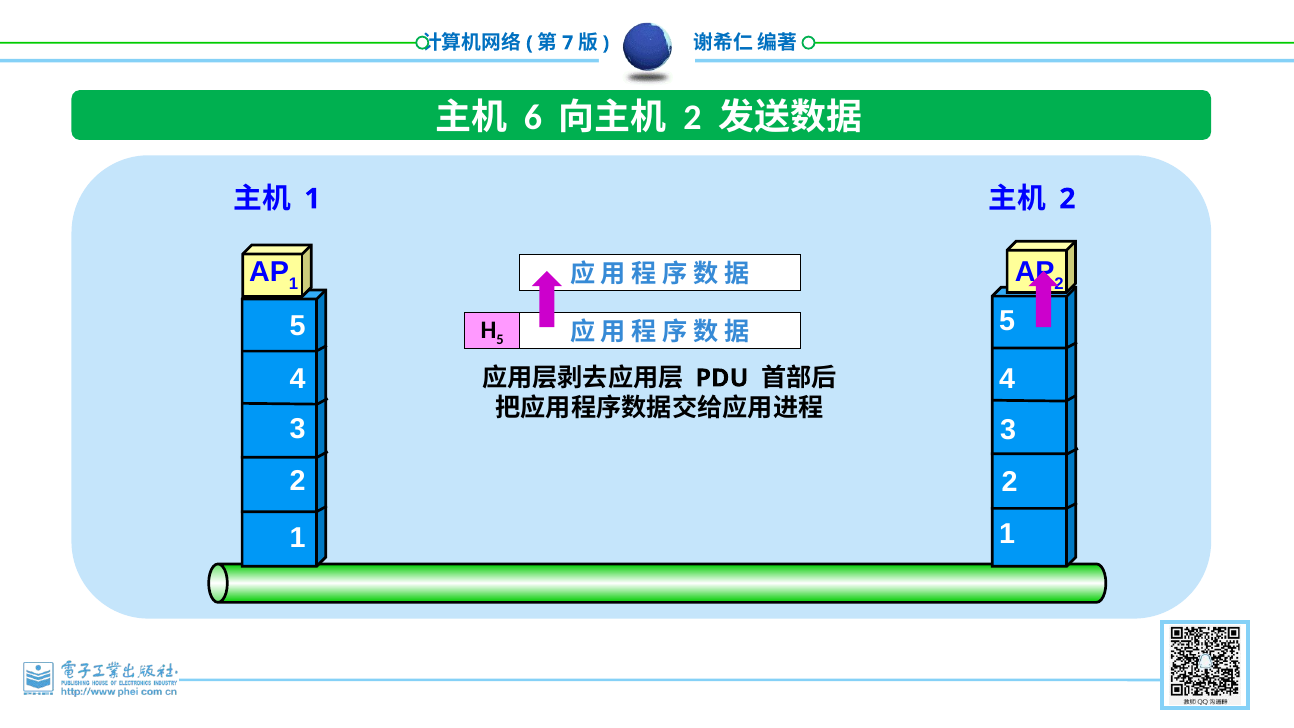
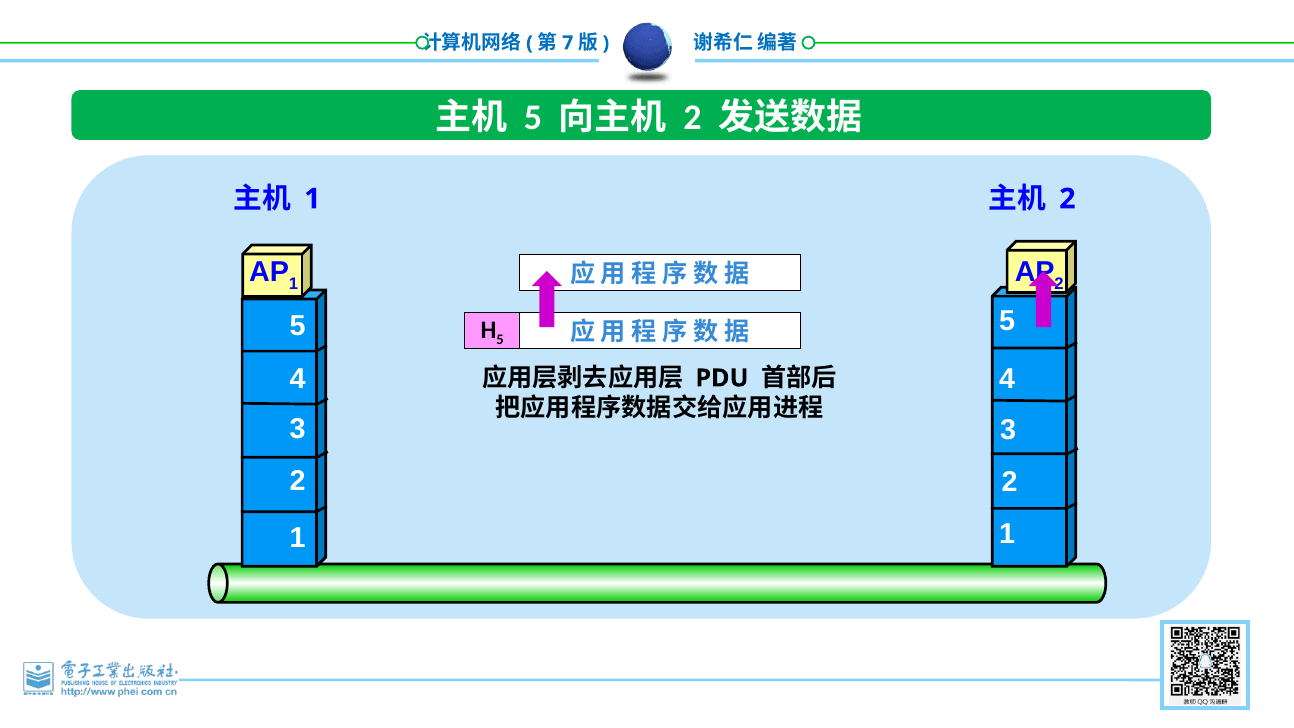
6 at (533, 117): 6 -> 5
